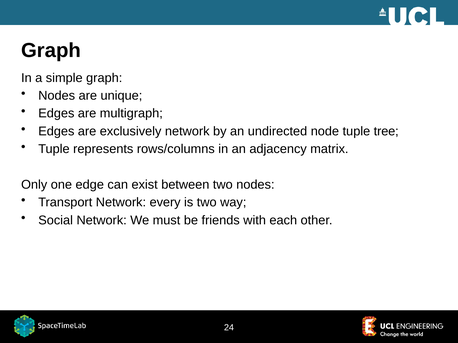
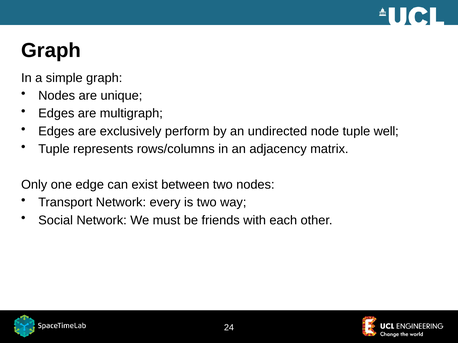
exclusively network: network -> perform
tree: tree -> well
